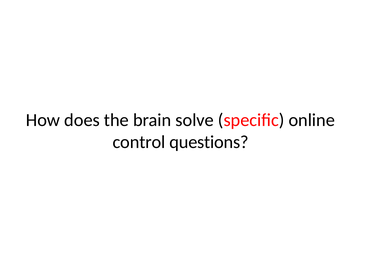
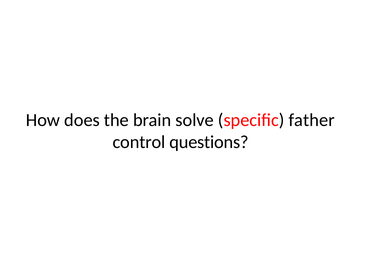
online: online -> father
